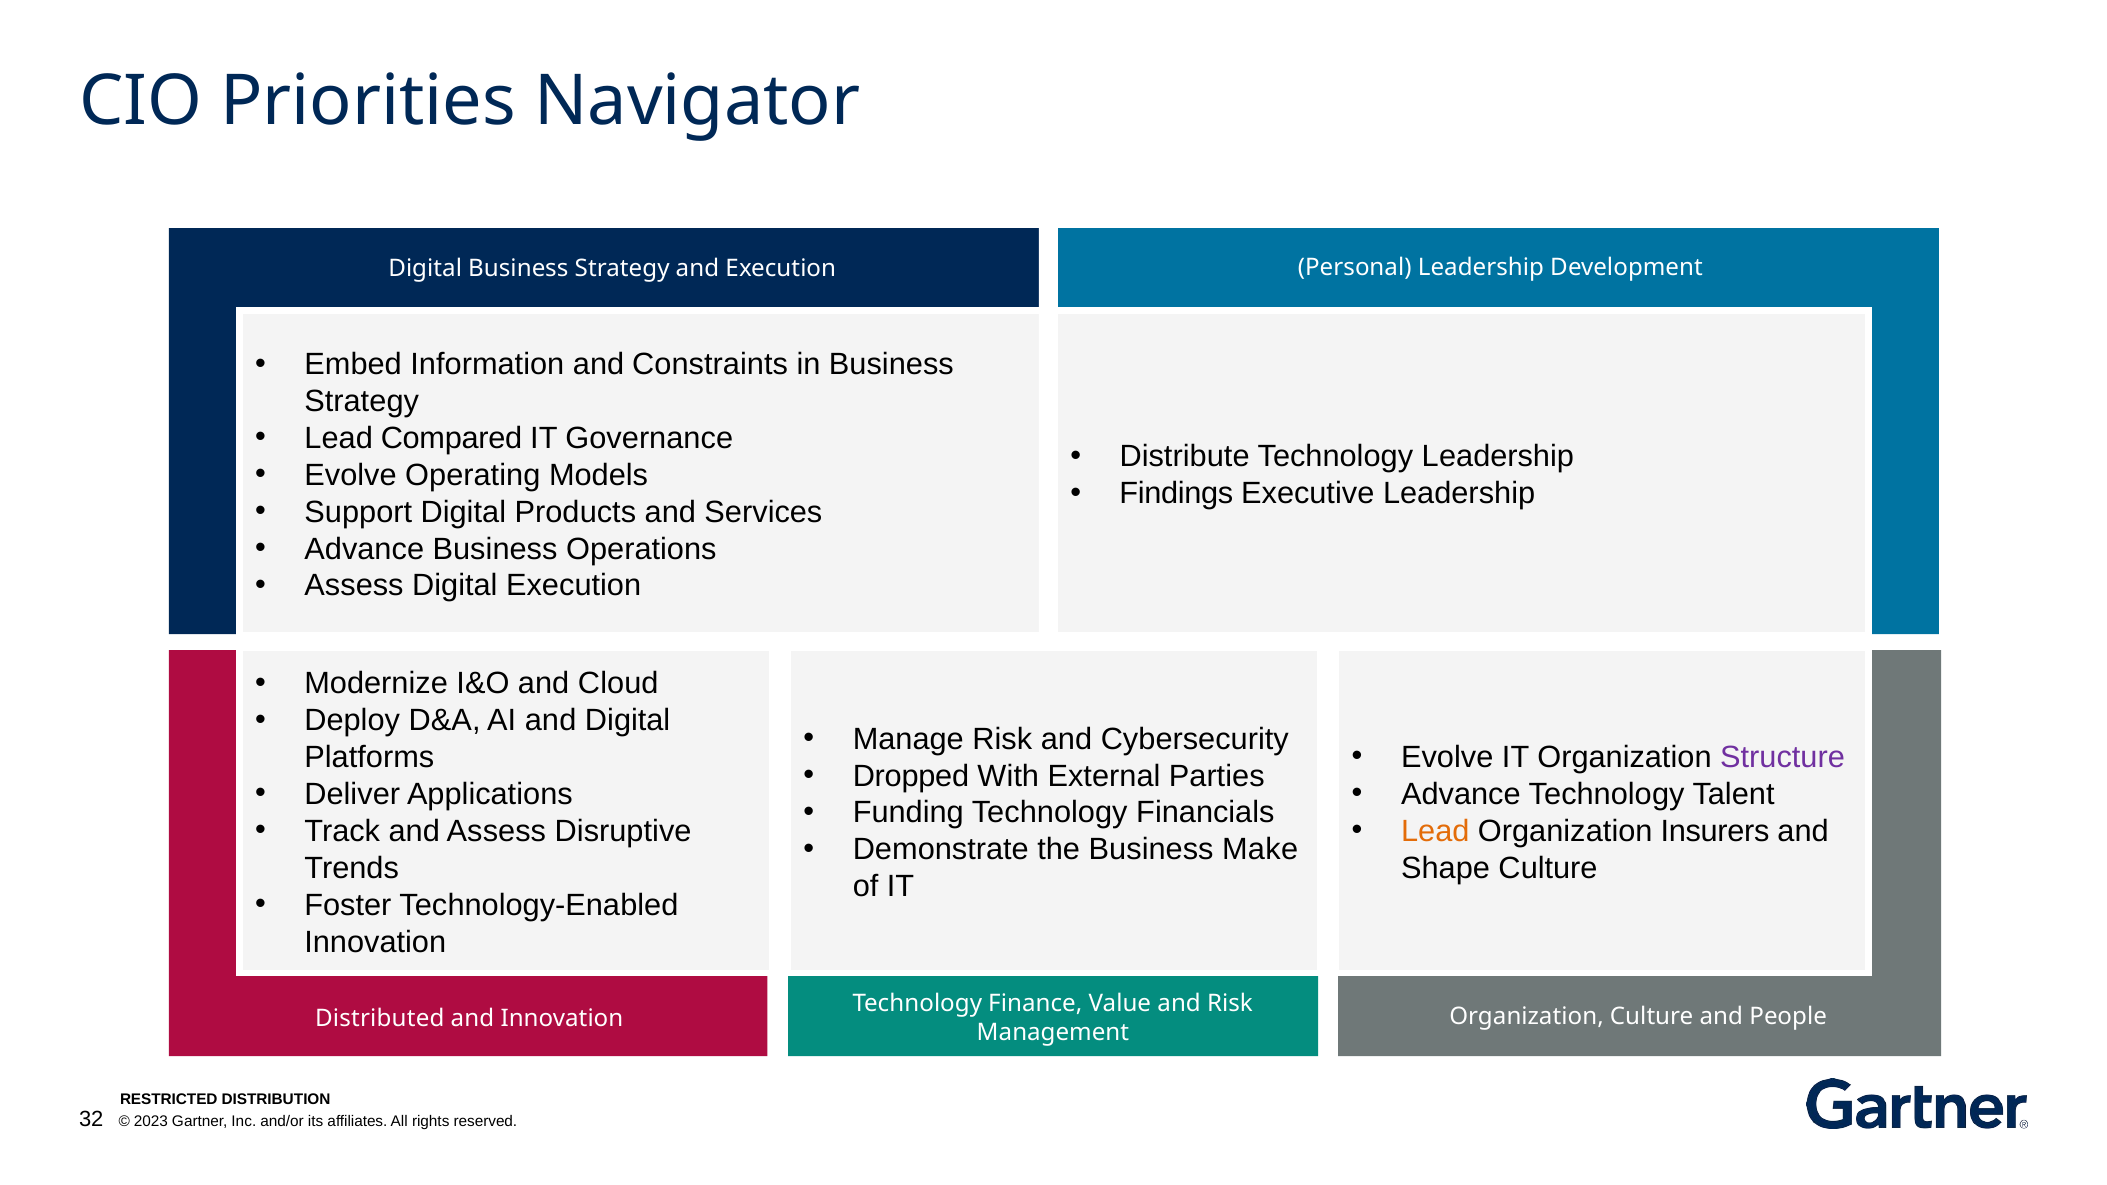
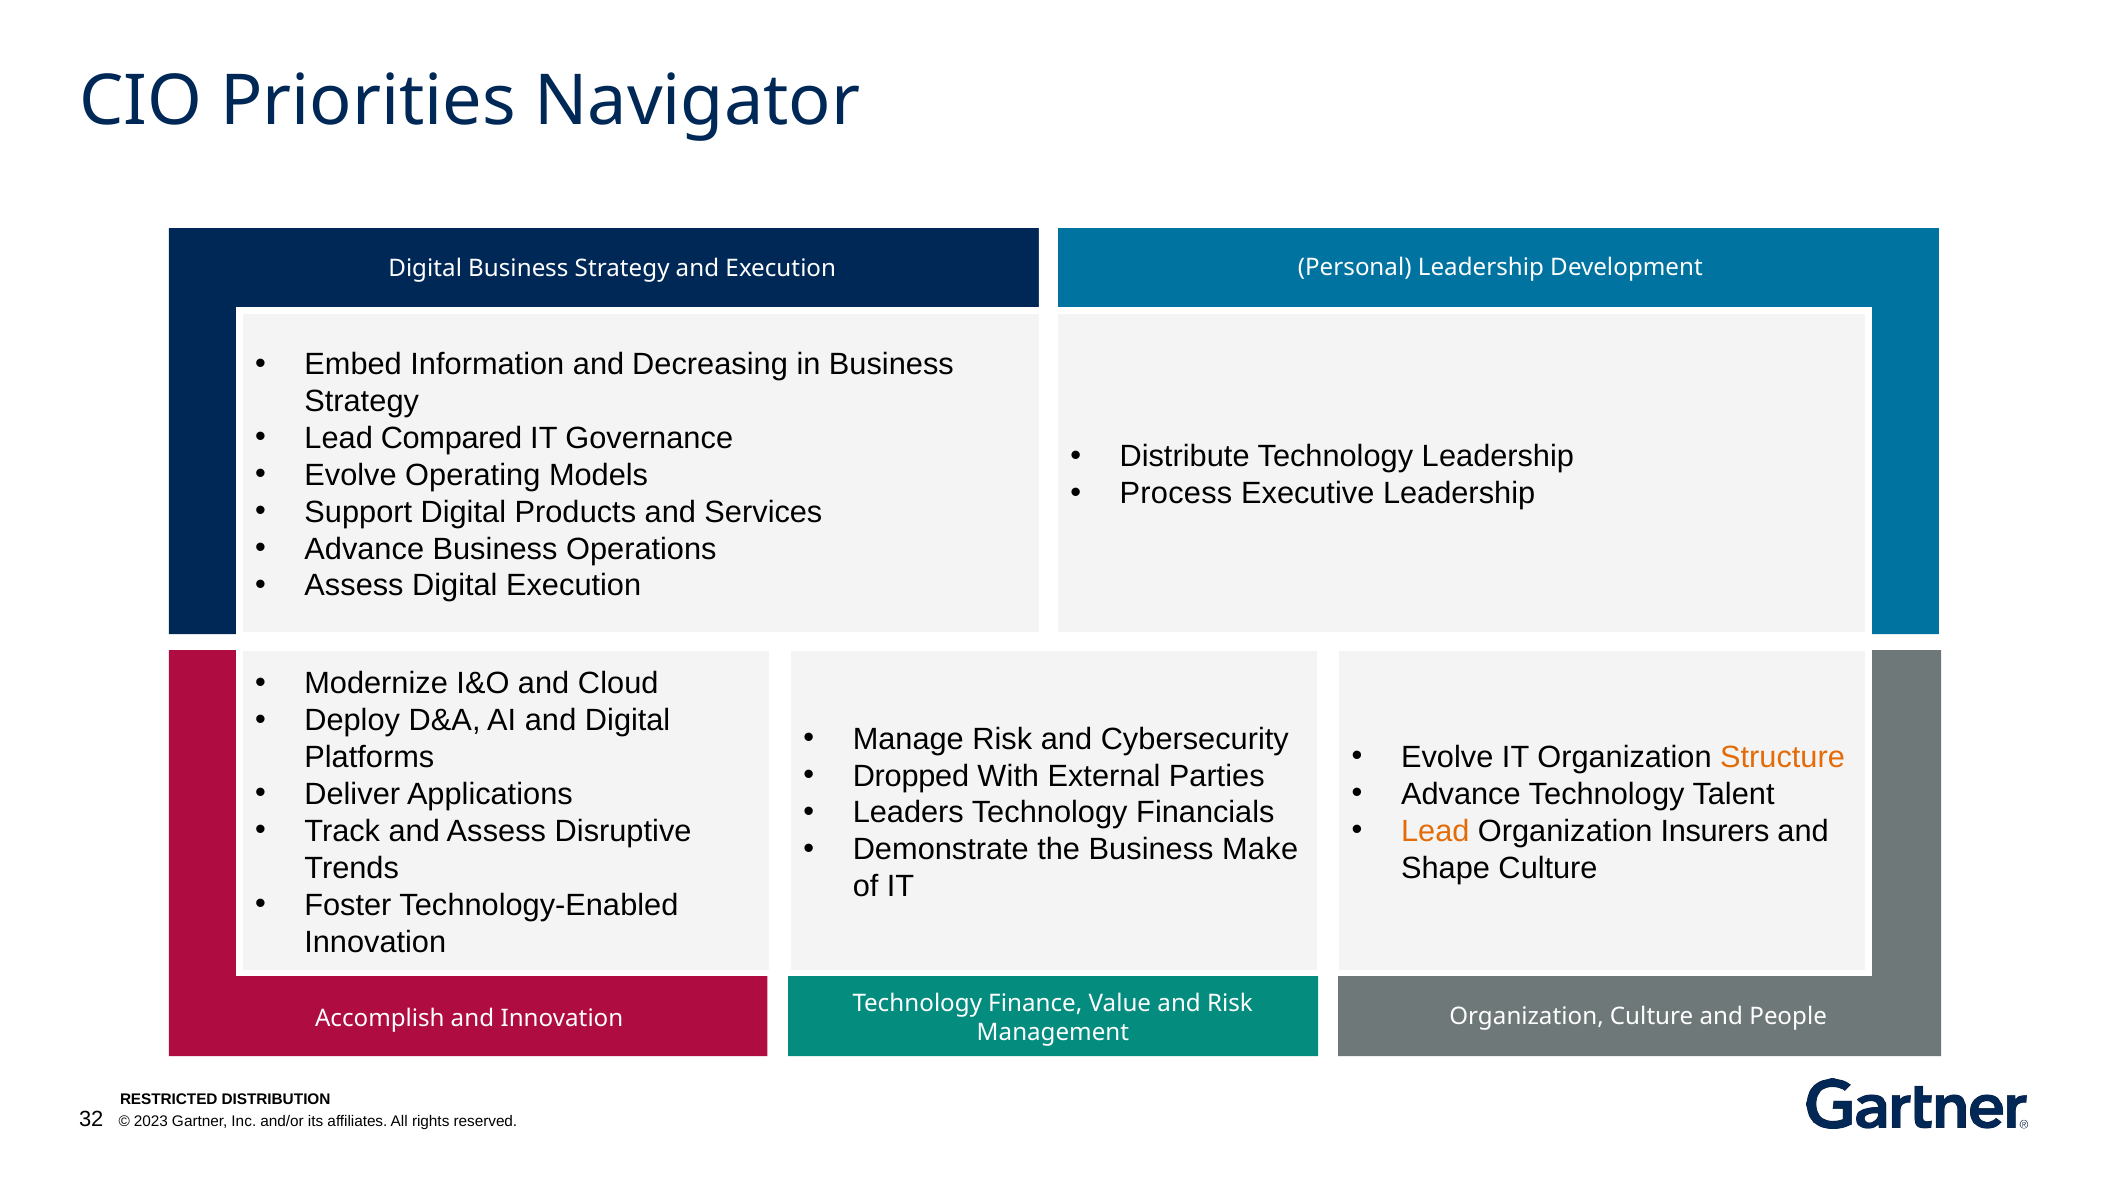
Constraints: Constraints -> Decreasing
Findings: Findings -> Process
Structure colour: purple -> orange
Funding: Funding -> Leaders
Distributed: Distributed -> Accomplish
